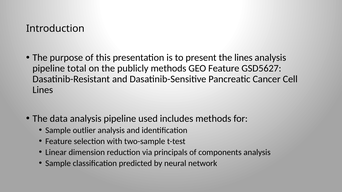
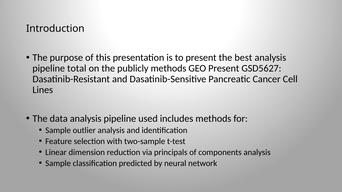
the lines: lines -> best
GEO Feature: Feature -> Present
